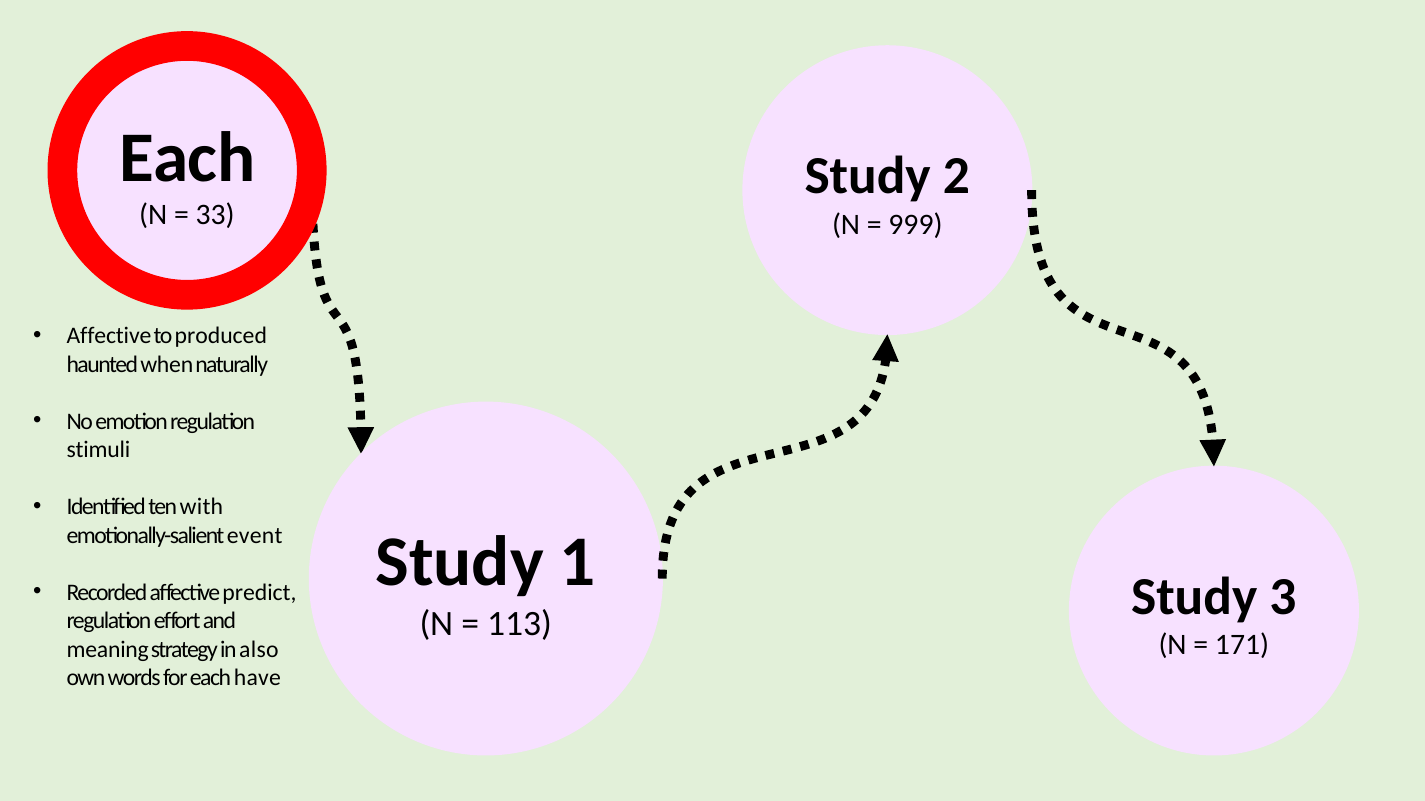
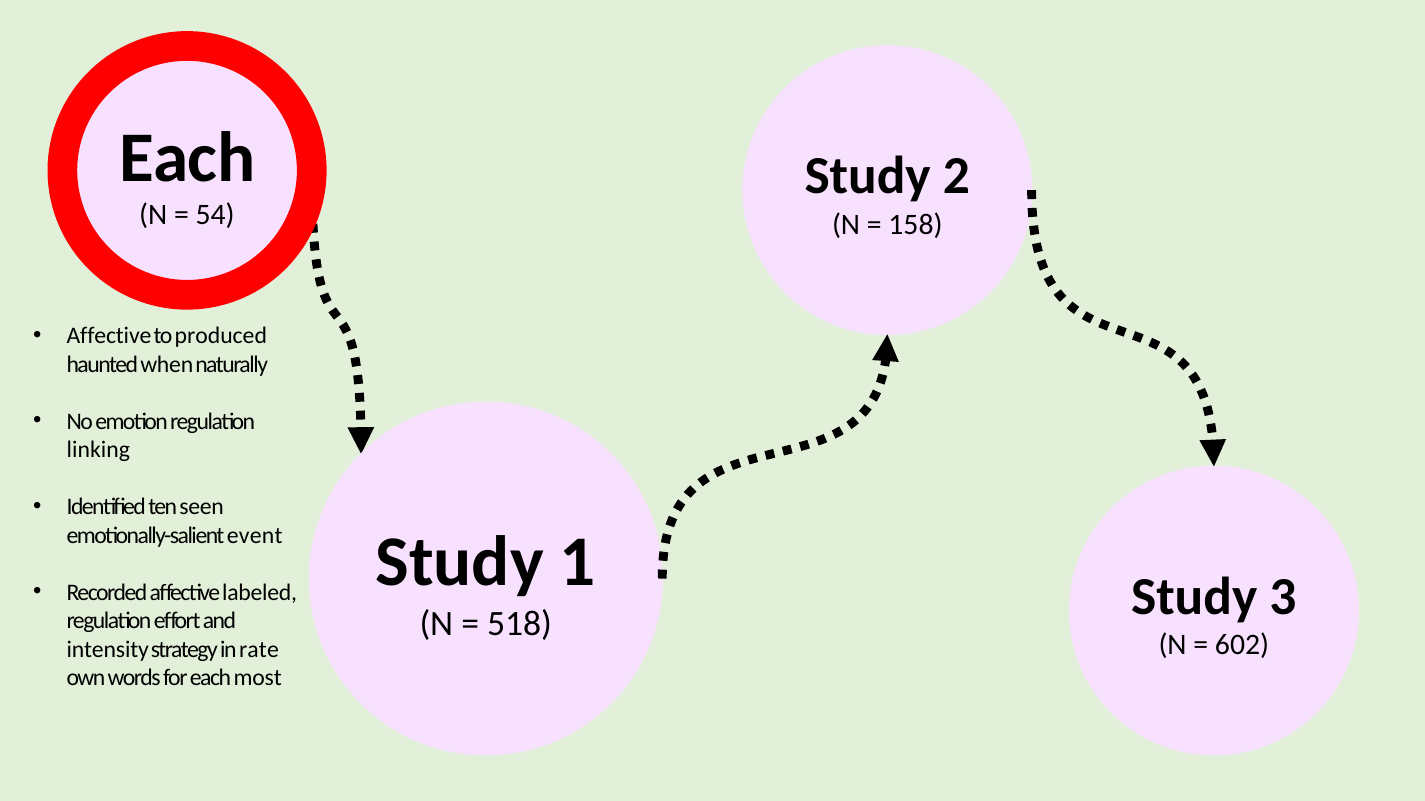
33: 33 -> 54
999: 999 -> 158
stimuli: stimuli -> linking
with: with -> seen
predict: predict -> labeled
113: 113 -> 518
171: 171 -> 602
meaning: meaning -> intensity
also: also -> rate
have: have -> most
